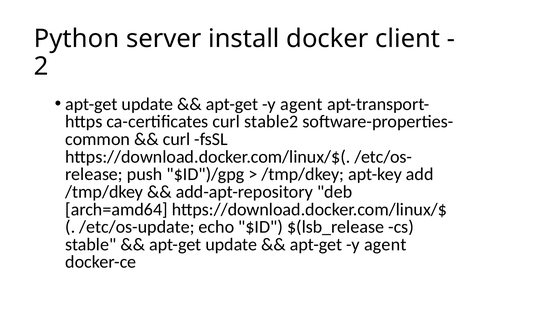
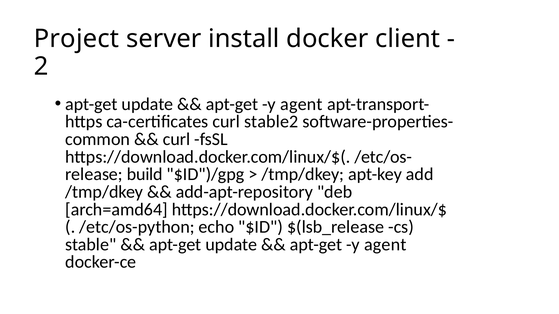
Python: Python -> Project
push: push -> build
/etc/os-update: /etc/os-update -> /etc/os-python
